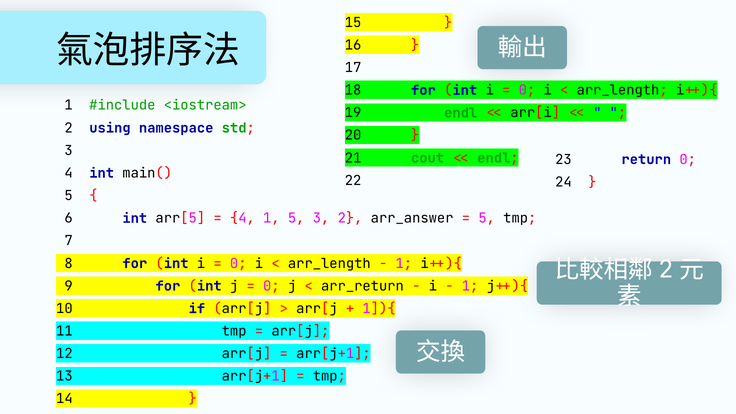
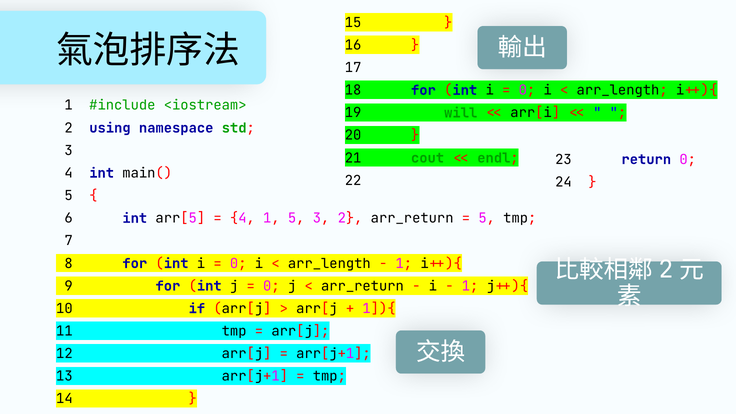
19 endl: endl -> will
2 arr_answer: arr_answer -> arr_return
